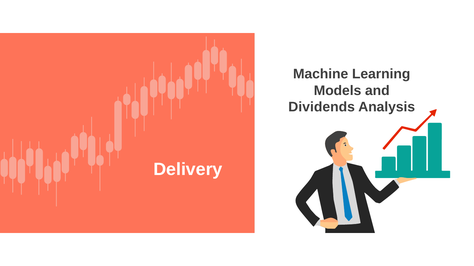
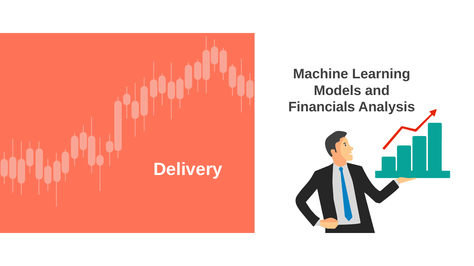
Dividends: Dividends -> Financials
